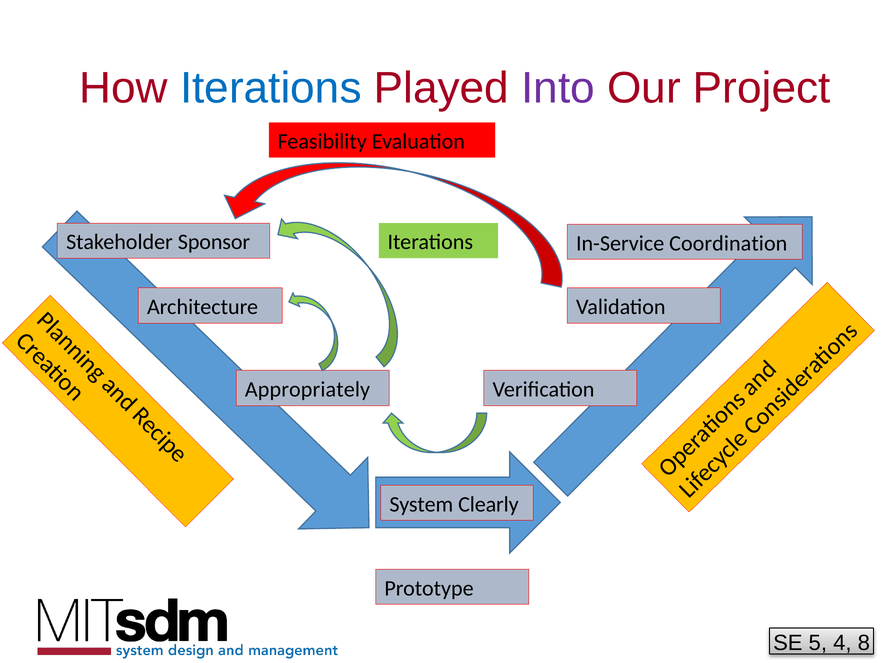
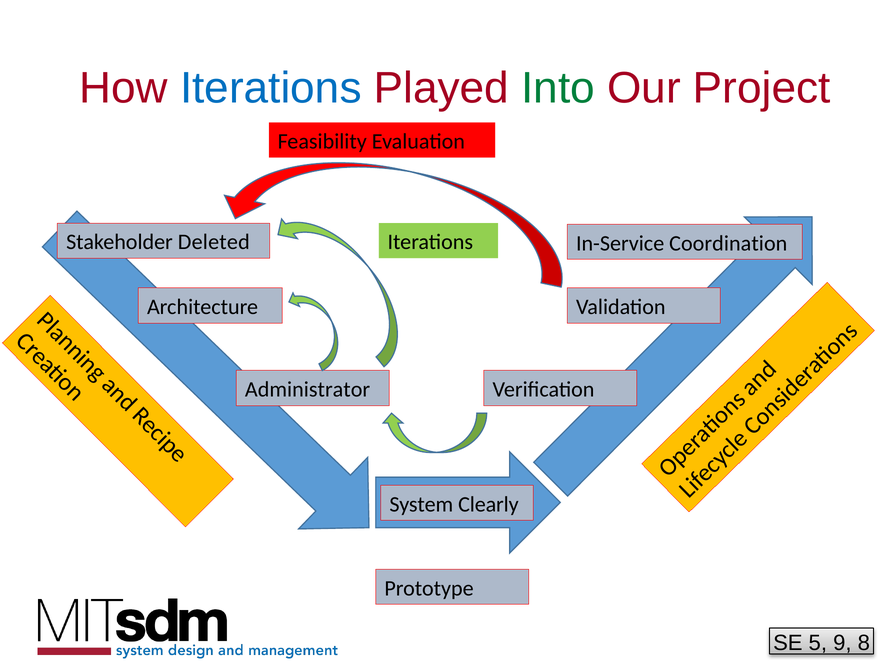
Into colour: purple -> green
Sponsor: Sponsor -> Deleted
Appropriately: Appropriately -> Administrator
4: 4 -> 9
